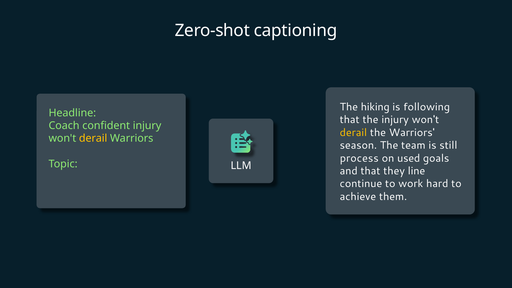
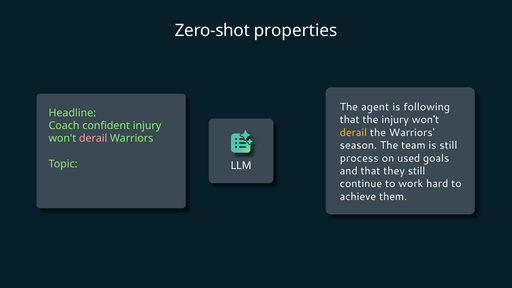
captioning: captioning -> properties
hiking: hiking -> agent
derail at (93, 138) colour: yellow -> pink
they line: line -> still
